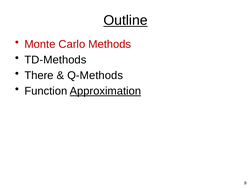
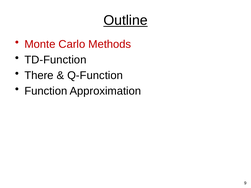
TD-Methods: TD-Methods -> TD-Function
Q-Methods: Q-Methods -> Q-Function
Approximation underline: present -> none
